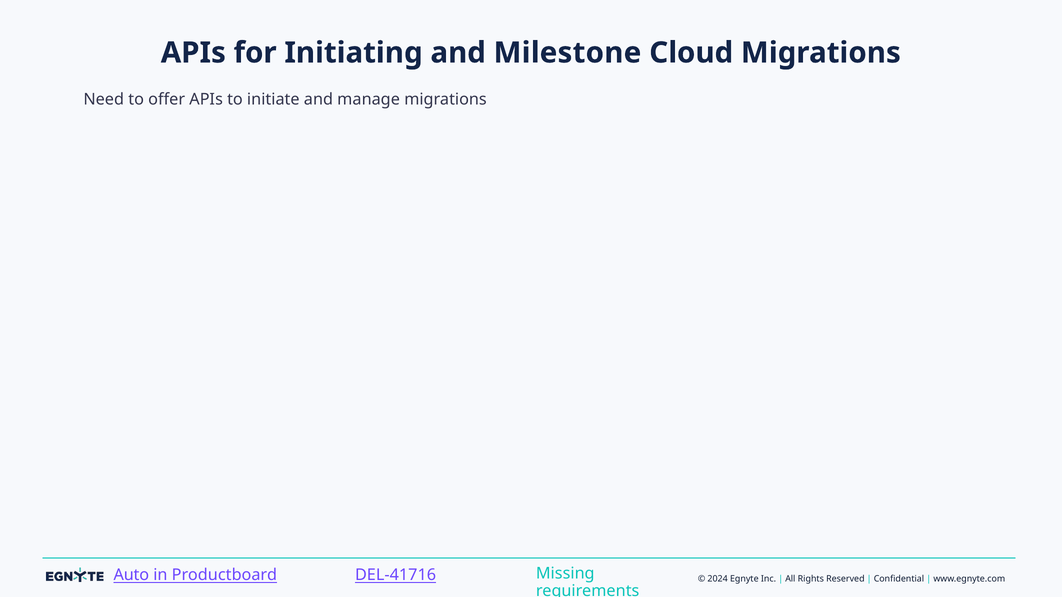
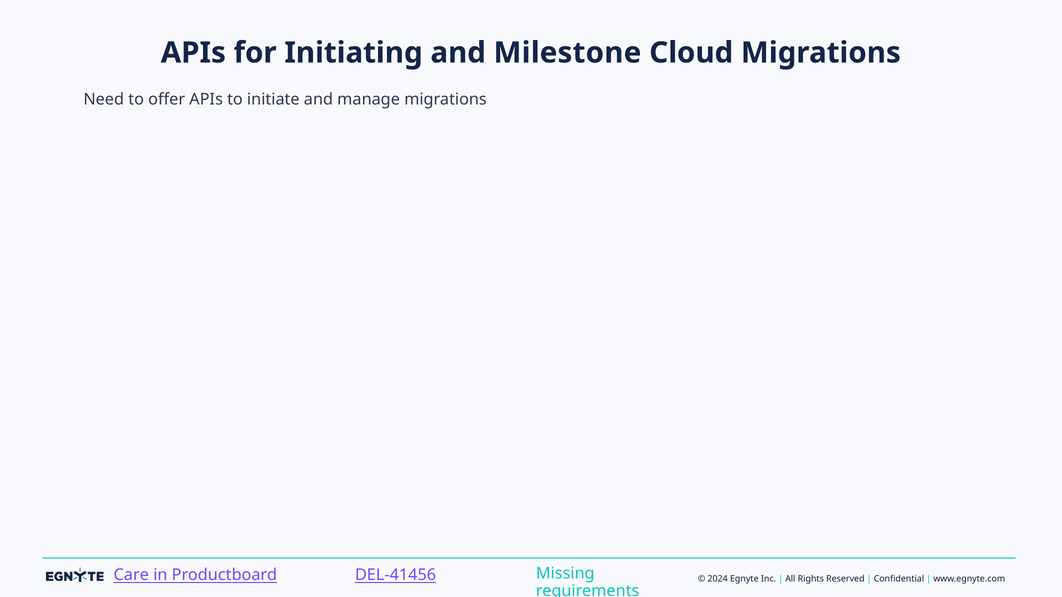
Auto: Auto -> Care
DEL-41716: DEL-41716 -> DEL-41456
